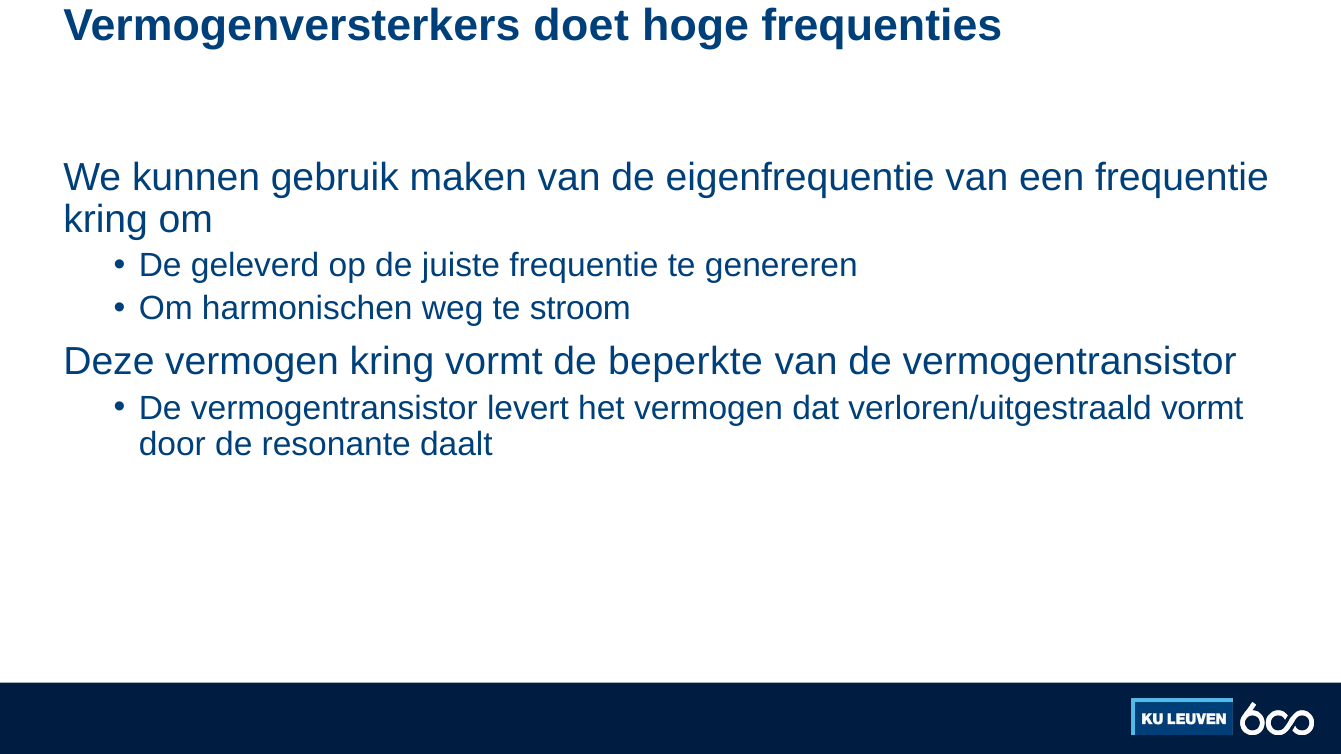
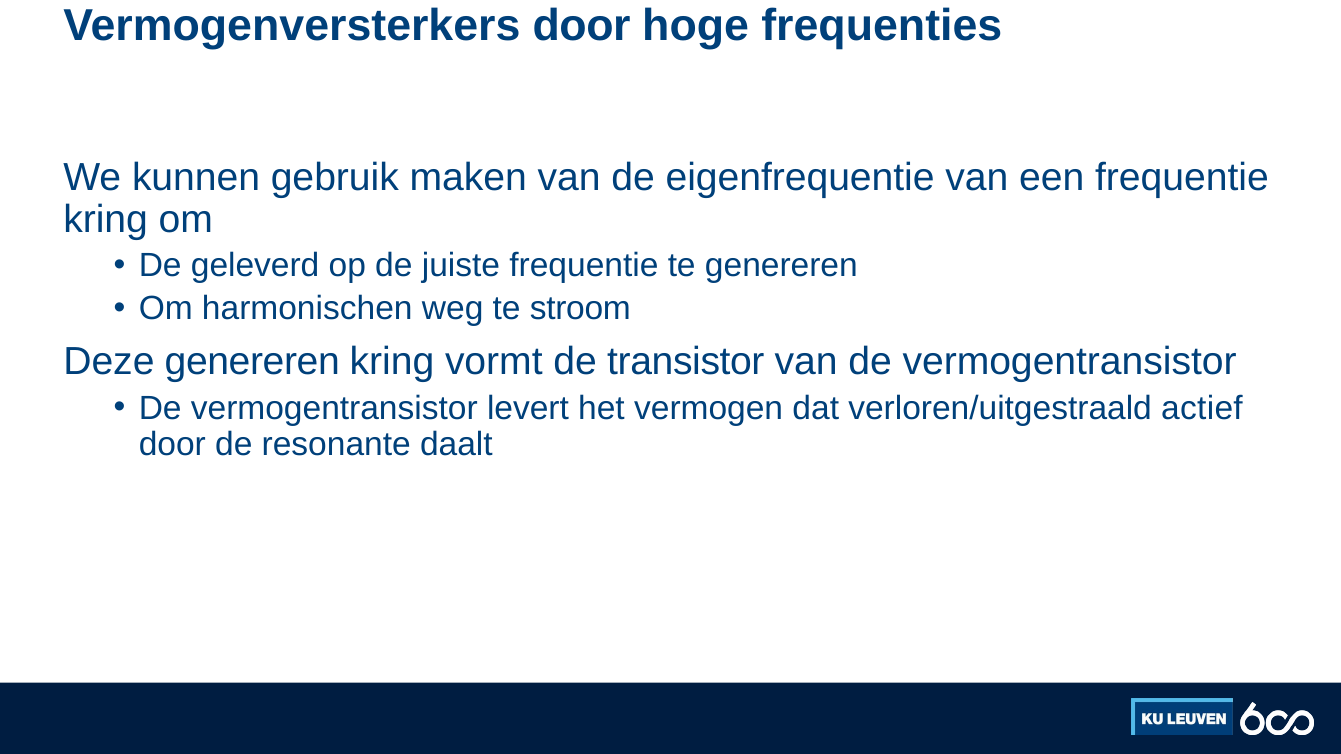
Vermogenversterkers doet: doet -> door
Deze vermogen: vermogen -> genereren
beperkte: beperkte -> transistor
verloren/uitgestraald vormt: vormt -> actief
